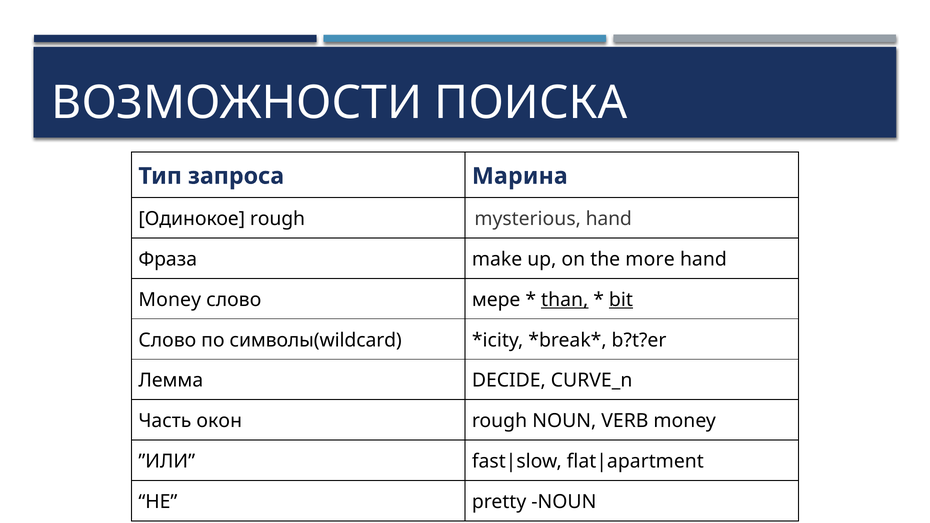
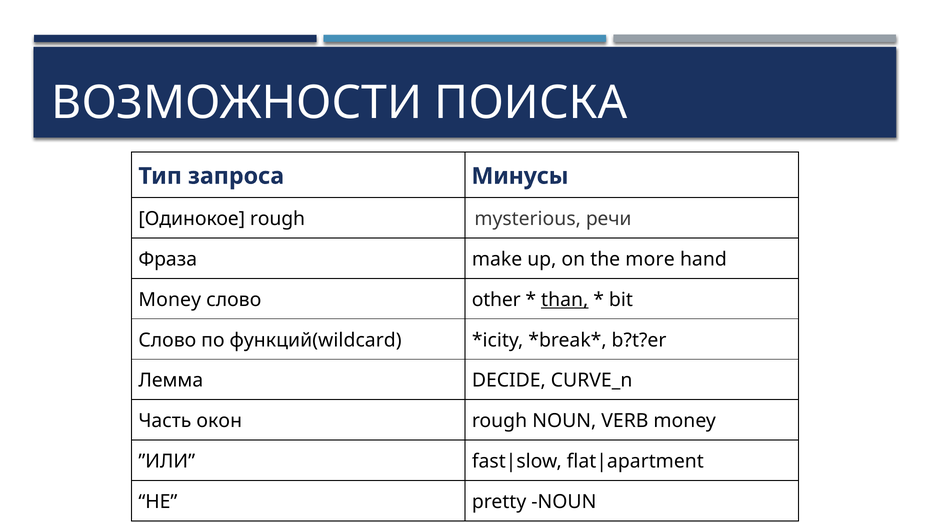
Марина: Марина -> Минусы
mysterious hand: hand -> речи
мере: мере -> other
bit underline: present -> none
символы(wildcard: символы(wildcard -> функций(wildcard
